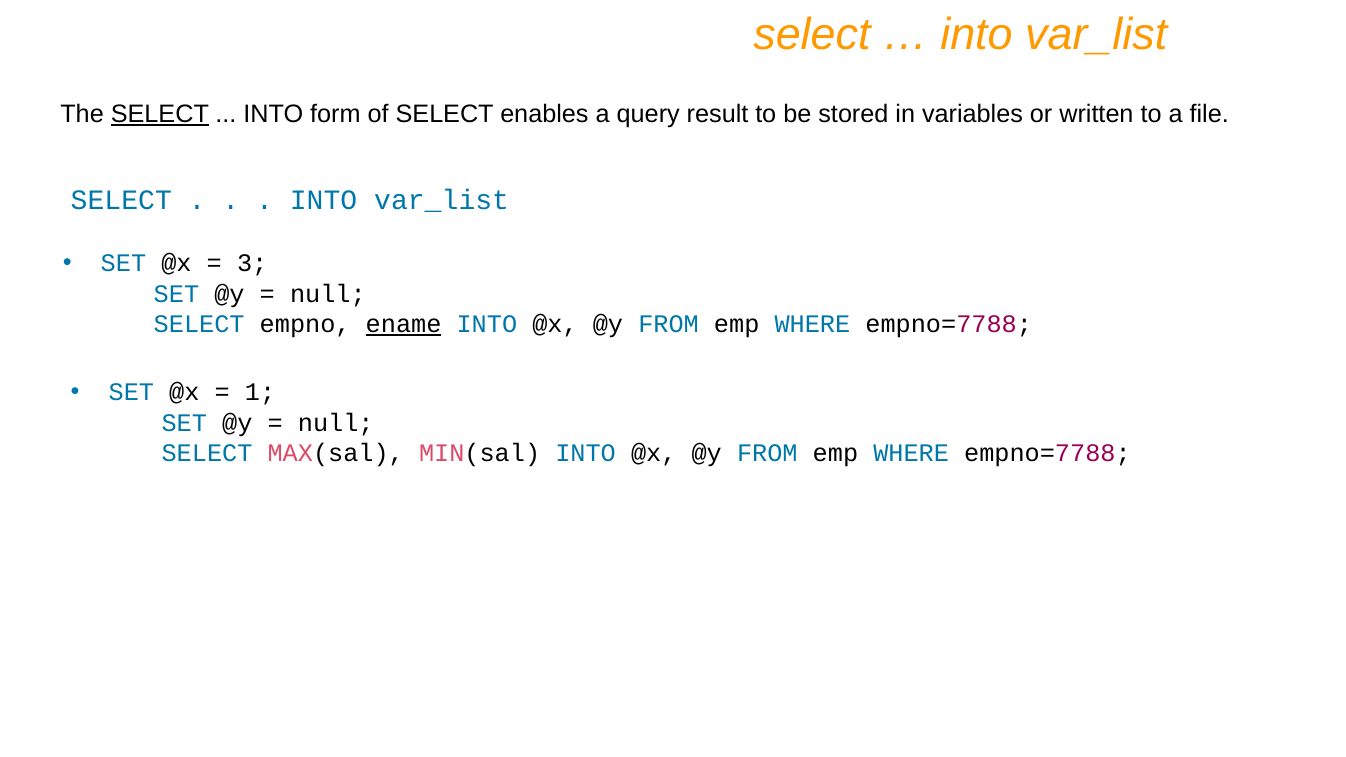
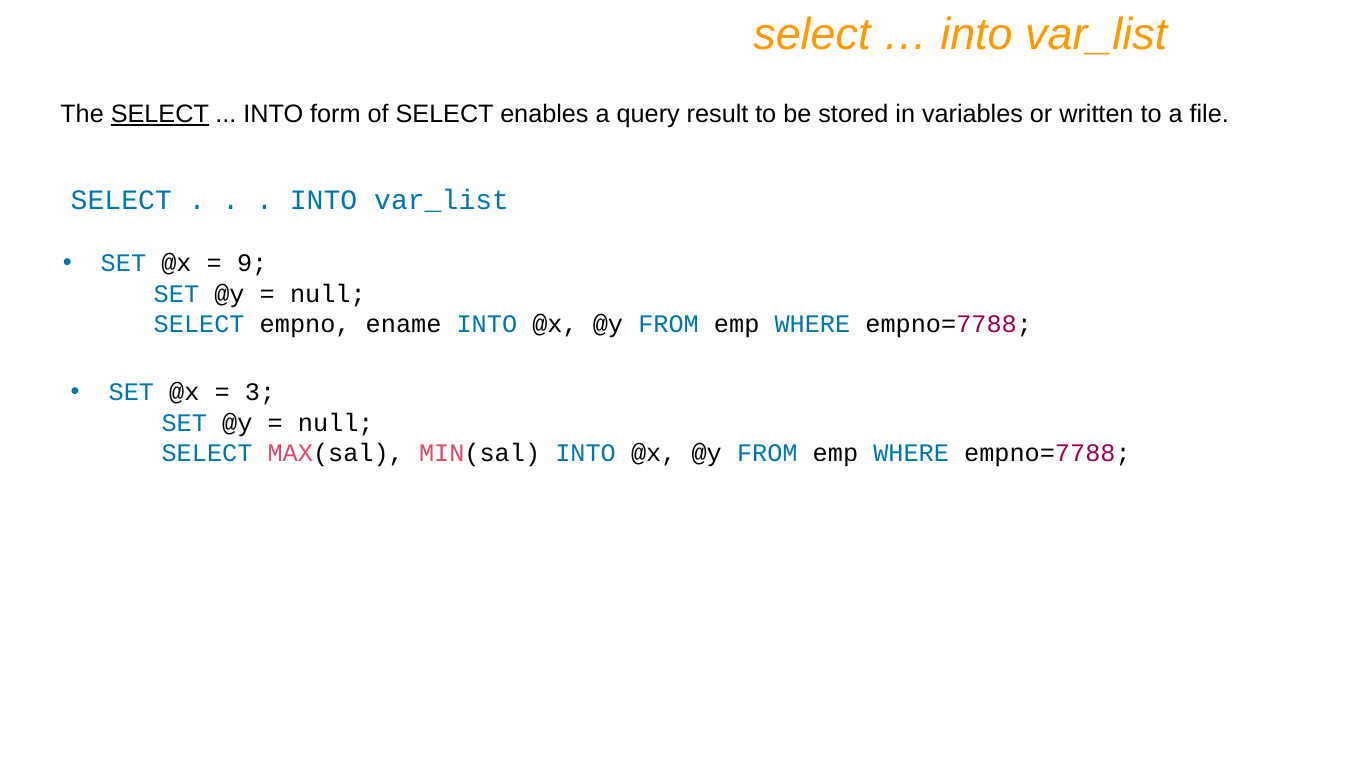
3: 3 -> 9
ename underline: present -> none
1: 1 -> 3
